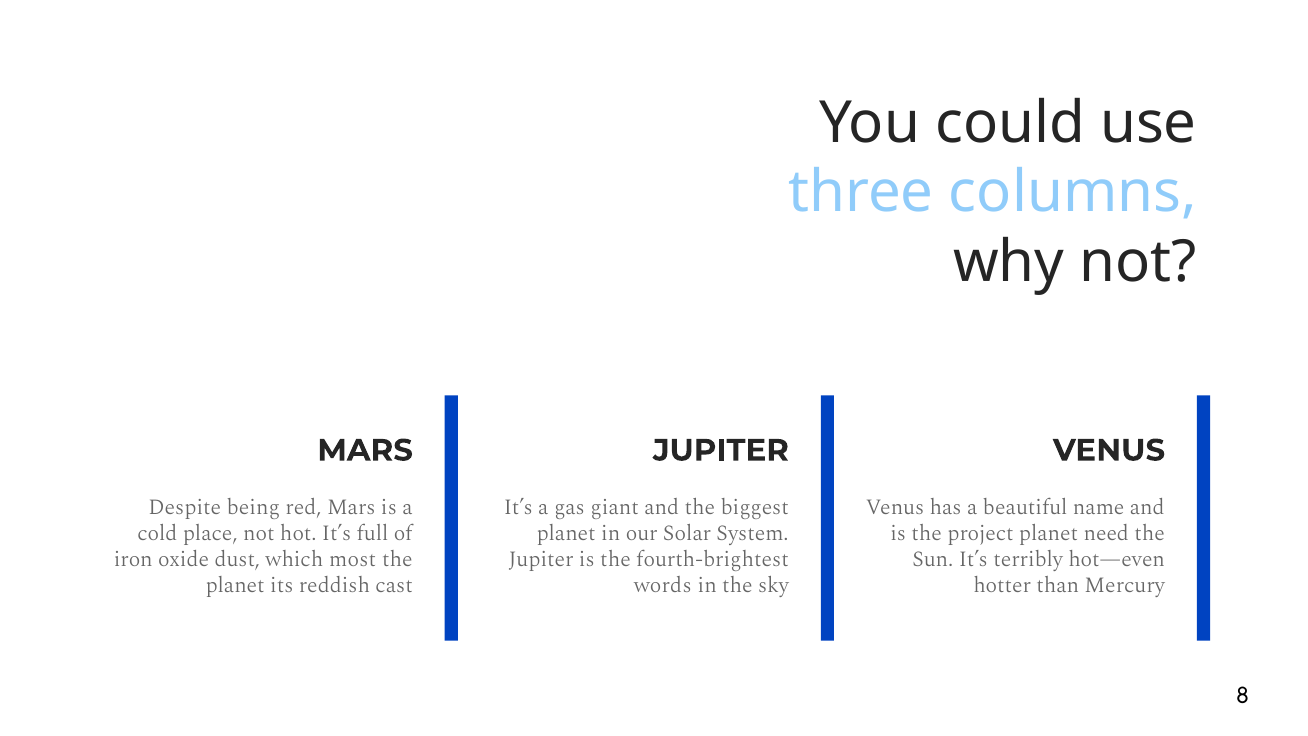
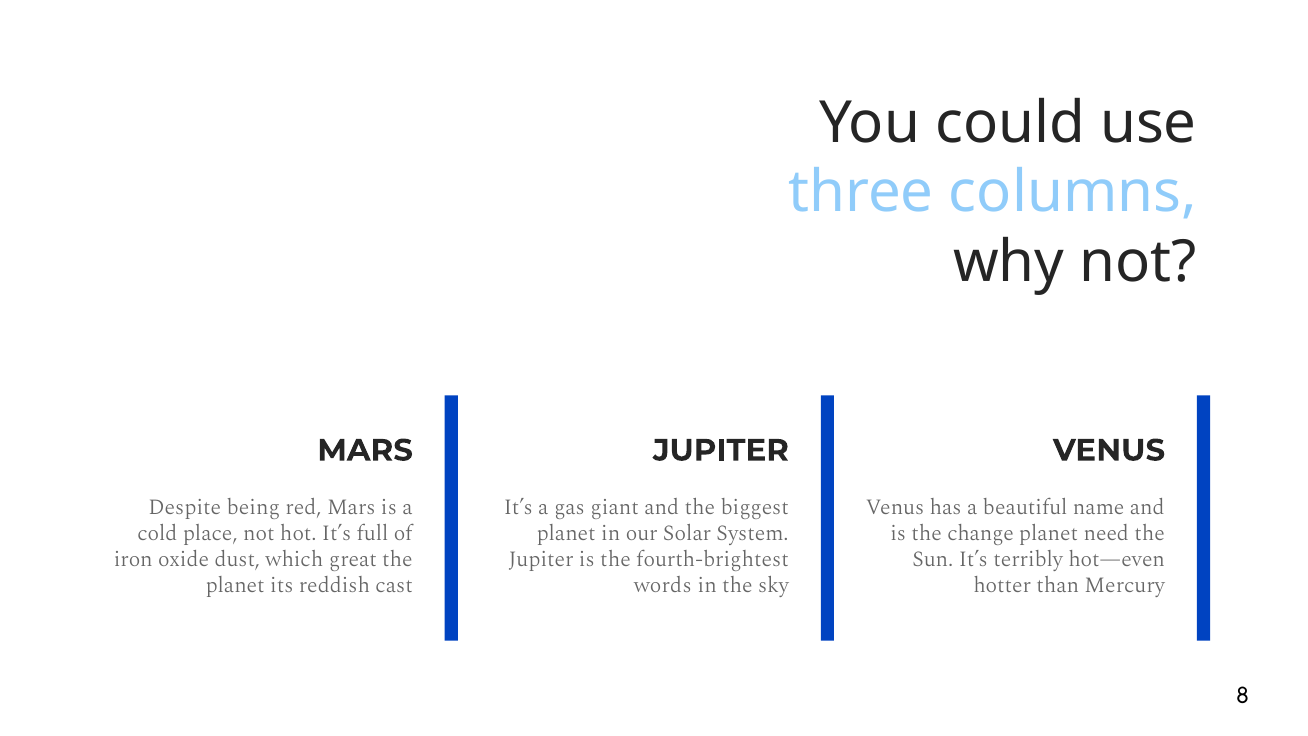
project: project -> change
most: most -> great
